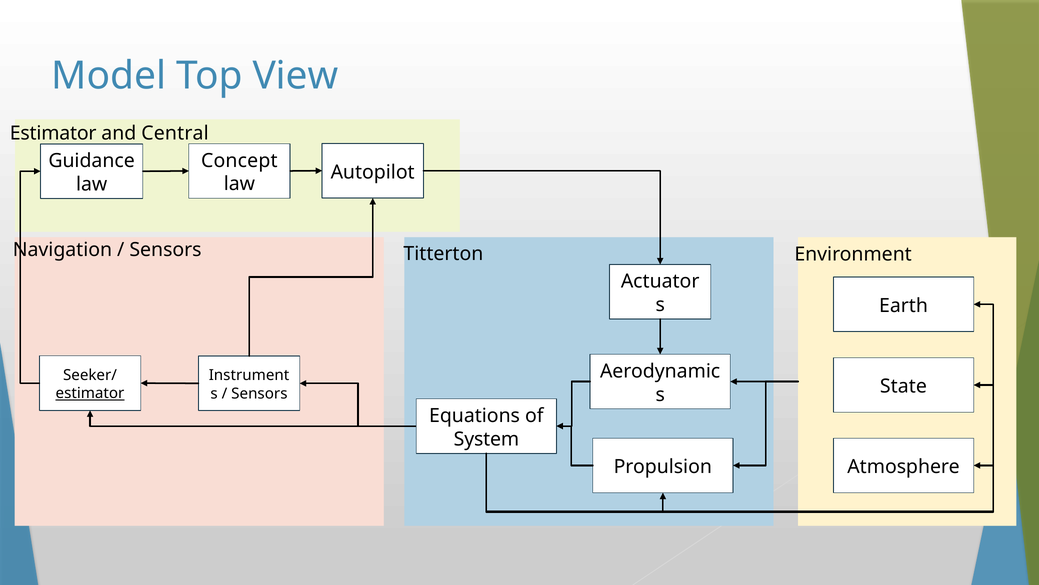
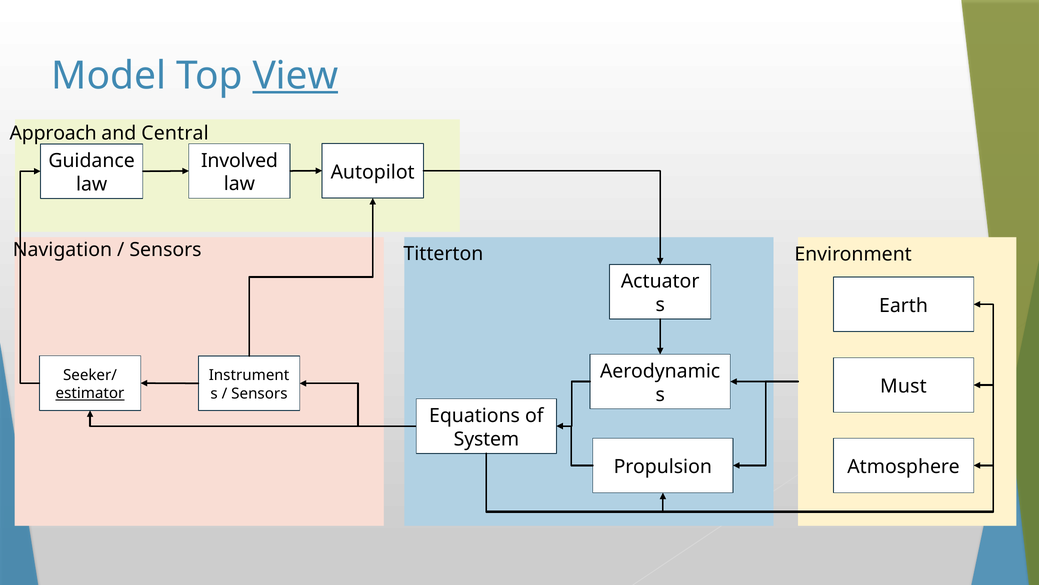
View underline: none -> present
Estimator at (53, 133): Estimator -> Approach
Concept: Concept -> Involved
State: State -> Must
